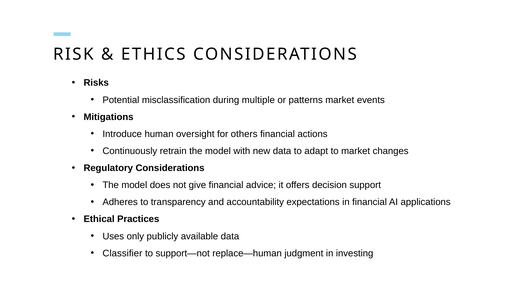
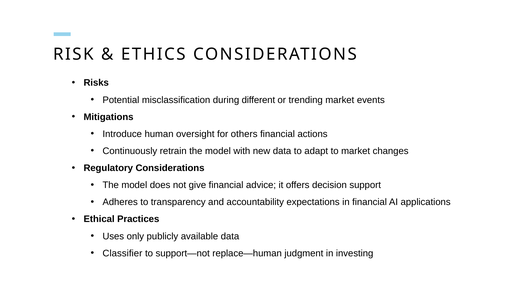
multiple: multiple -> different
patterns: patterns -> trending
